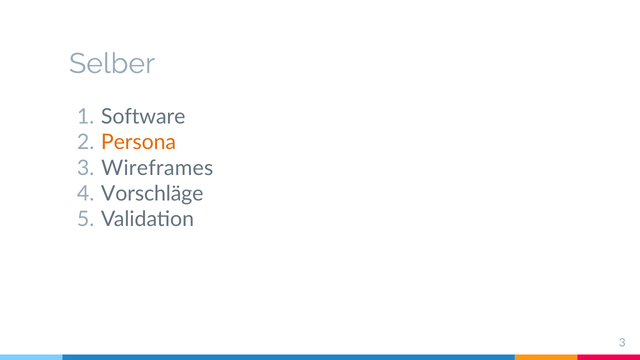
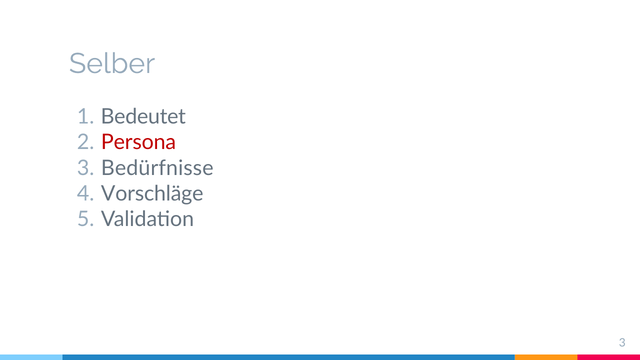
Software: Software -> Bedeutet
Persona colour: orange -> red
Wireframes: Wireframes -> Bedürfnisse
